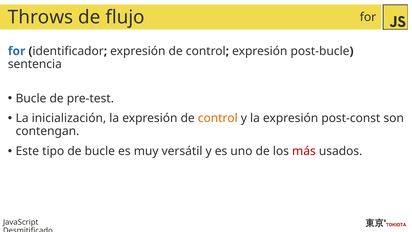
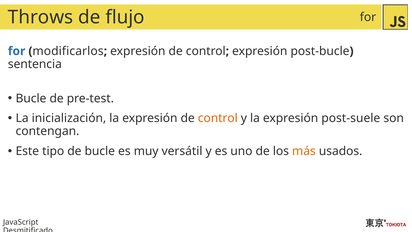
identificador: identificador -> modificarlos
post-const: post-const -> post-suele
más colour: red -> orange
